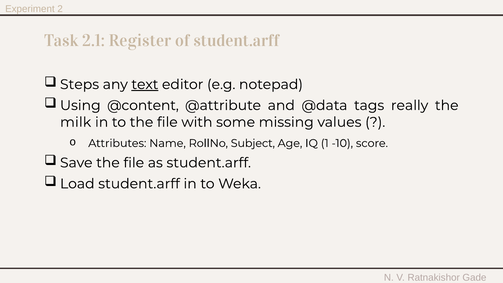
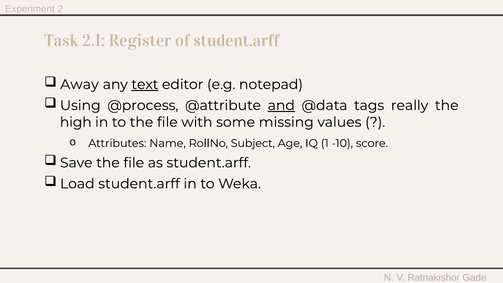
Steps: Steps -> Away
@content: @content -> @process
and underline: none -> present
milk: milk -> high
